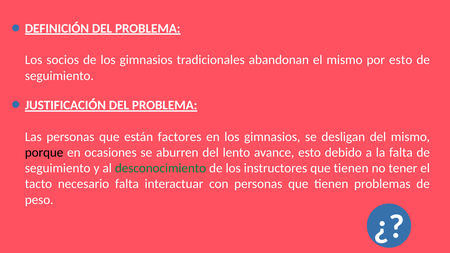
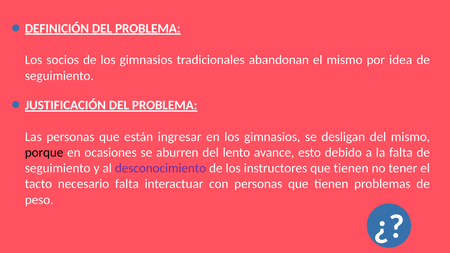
por esto: esto -> idea
factores: factores -> ingresar
desconocimiento colour: green -> purple
